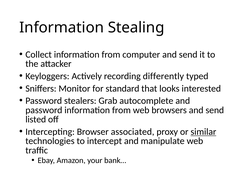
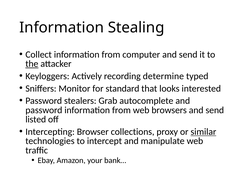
the underline: none -> present
differently: differently -> determine
associated: associated -> collections
